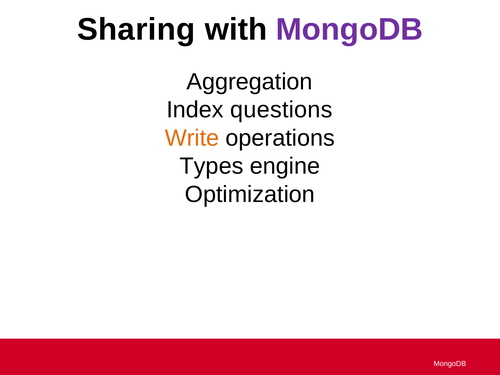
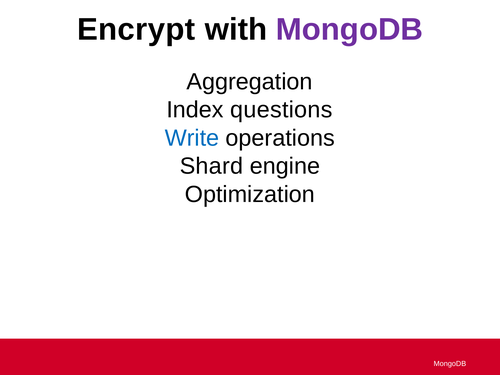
Sharing: Sharing -> Encrypt
Write colour: orange -> blue
Types: Types -> Shard
